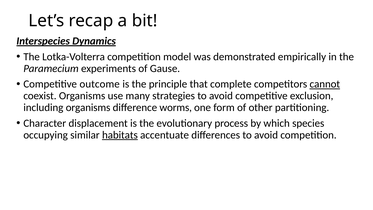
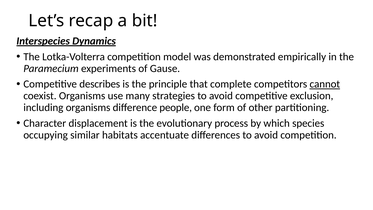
outcome: outcome -> describes
worms: worms -> people
habitats underline: present -> none
